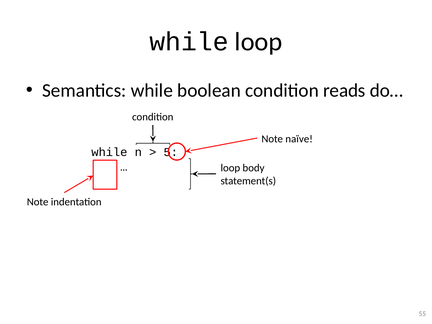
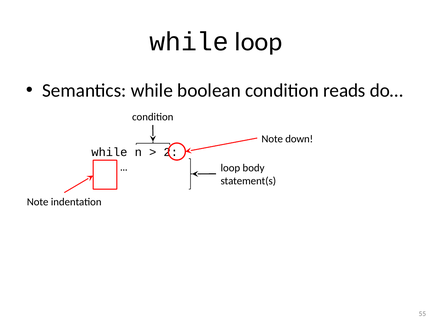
naïve: naïve -> down
5: 5 -> 2
